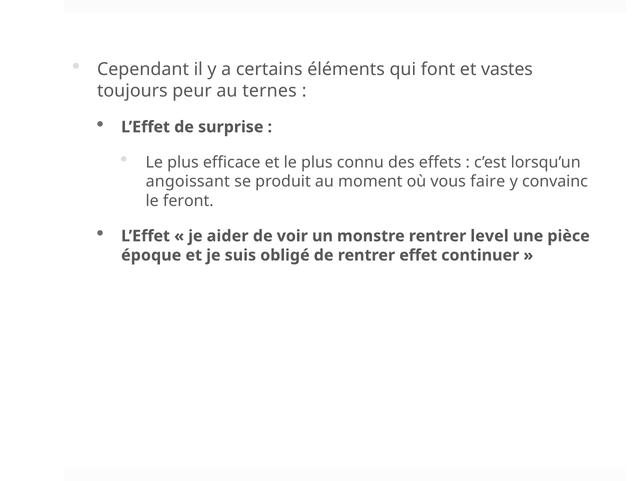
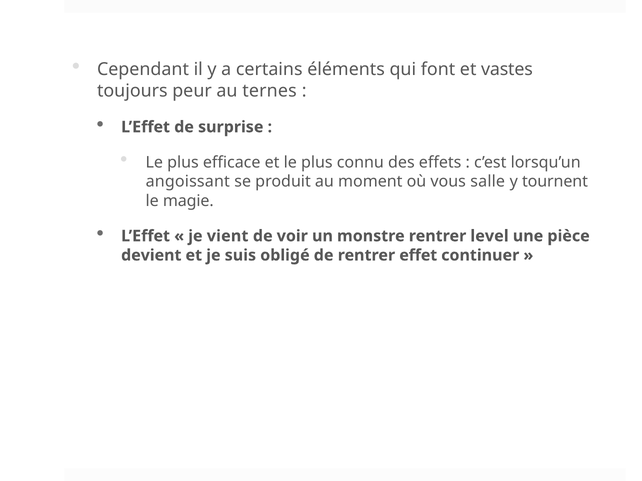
faire: faire -> salle
convainc: convainc -> tournent
feront: feront -> magie
aider: aider -> vient
époque: époque -> devient
